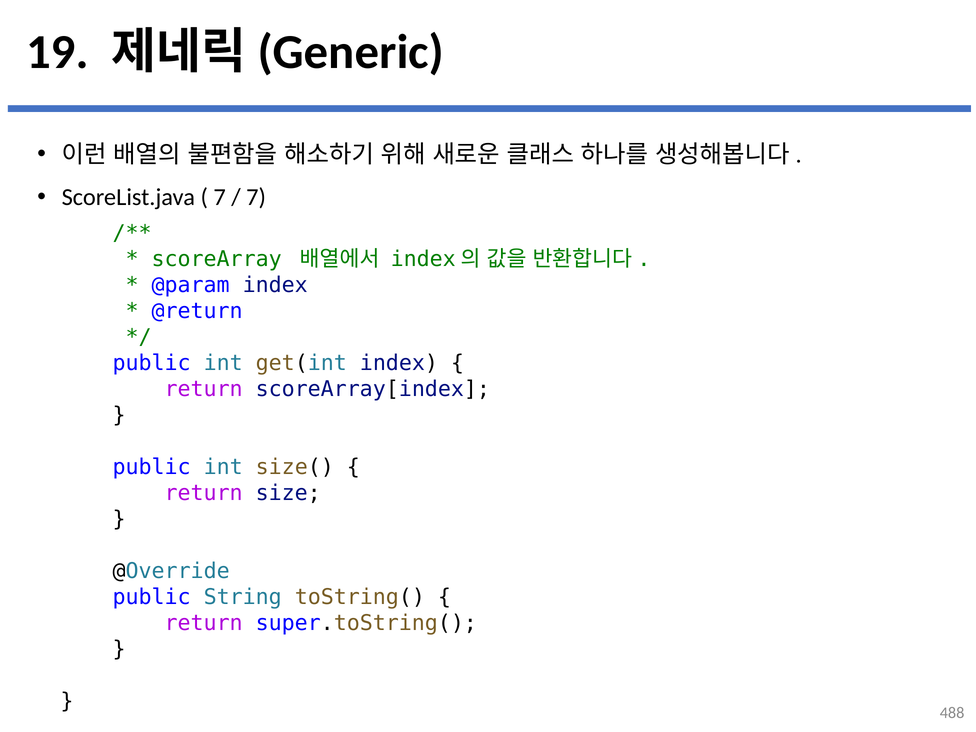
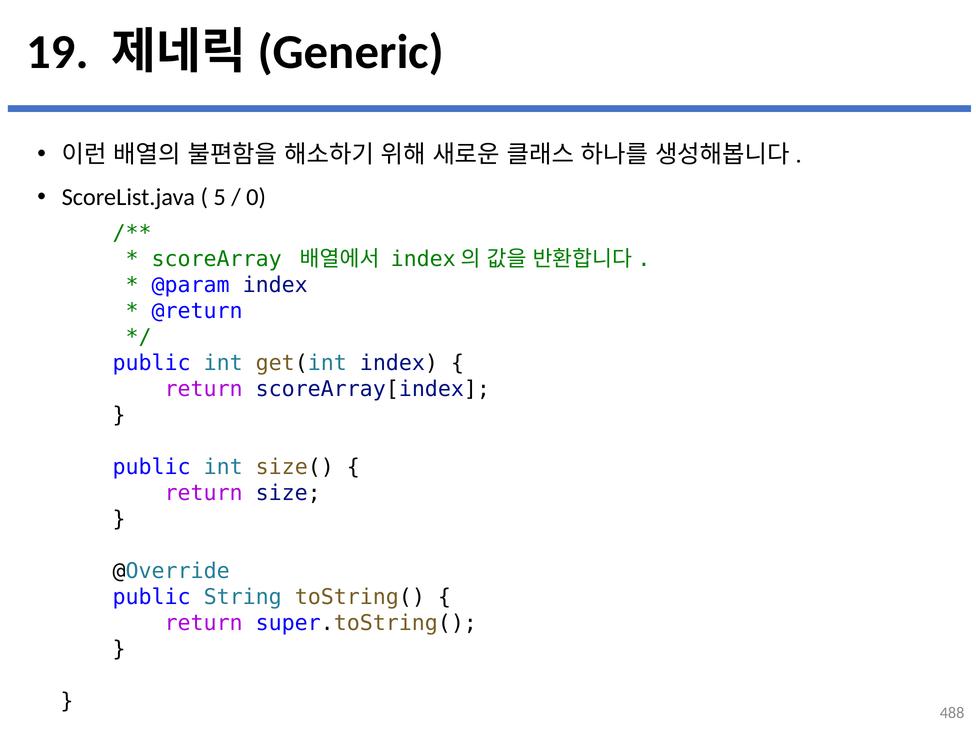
7 at (220, 197): 7 -> 5
7 at (256, 197): 7 -> 0
